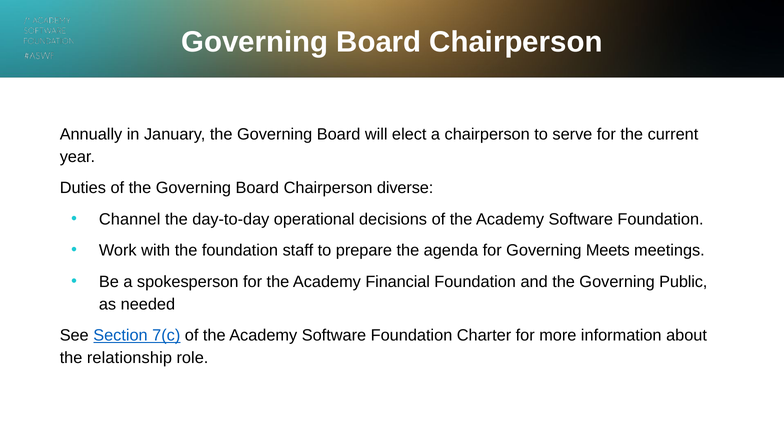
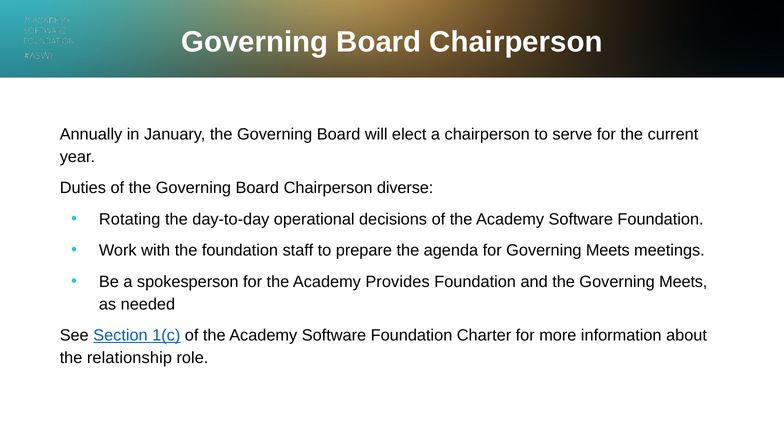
Channel: Channel -> Rotating
Financial: Financial -> Provides
the Governing Public: Public -> Meets
7(c: 7(c -> 1(c
